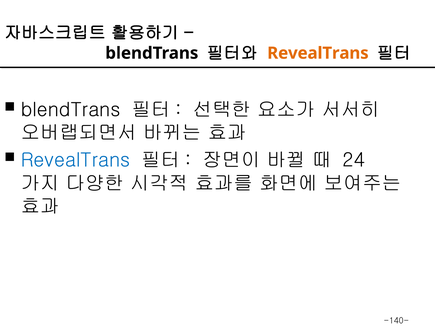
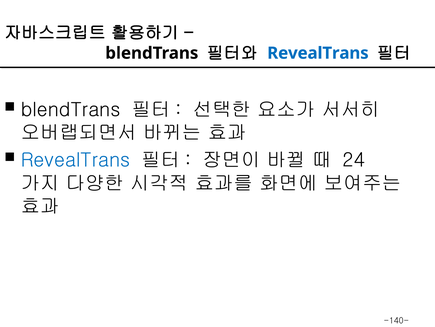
RevealTrans at (318, 53) colour: orange -> blue
